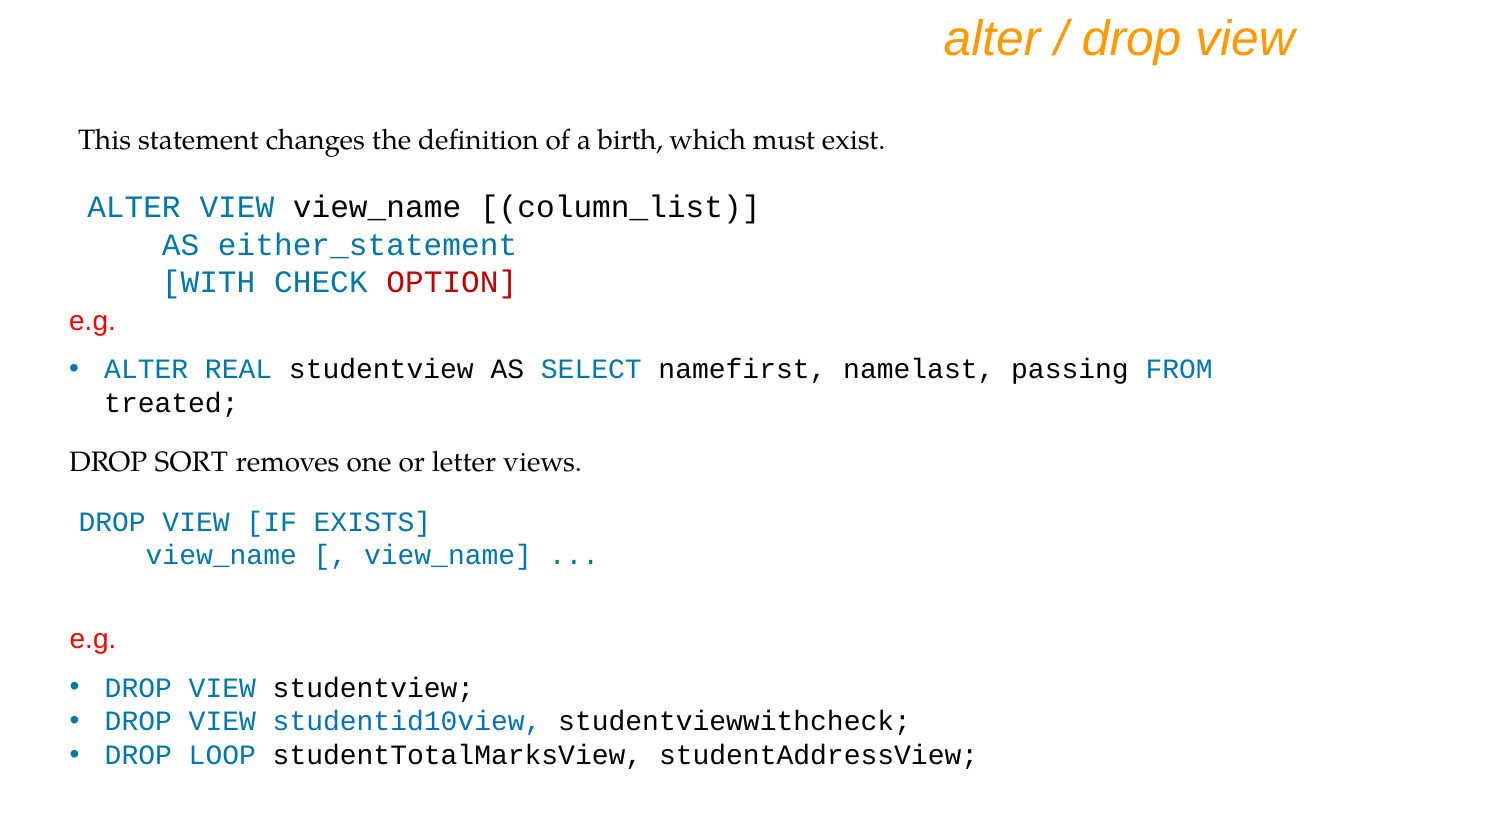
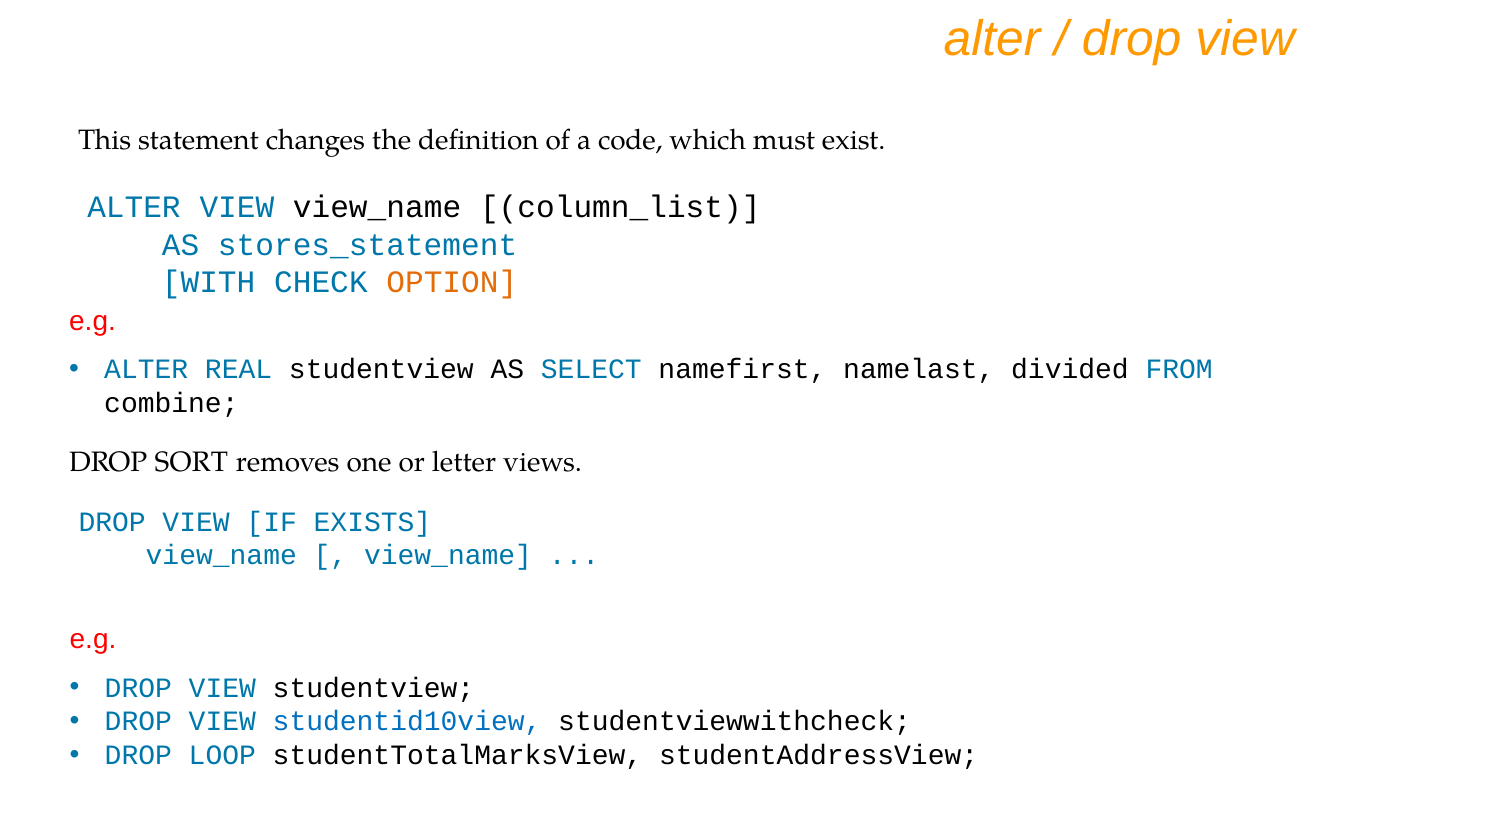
birth: birth -> code
either_statement: either_statement -> stores_statement
OPTION colour: red -> orange
passing: passing -> divided
treated: treated -> combine
